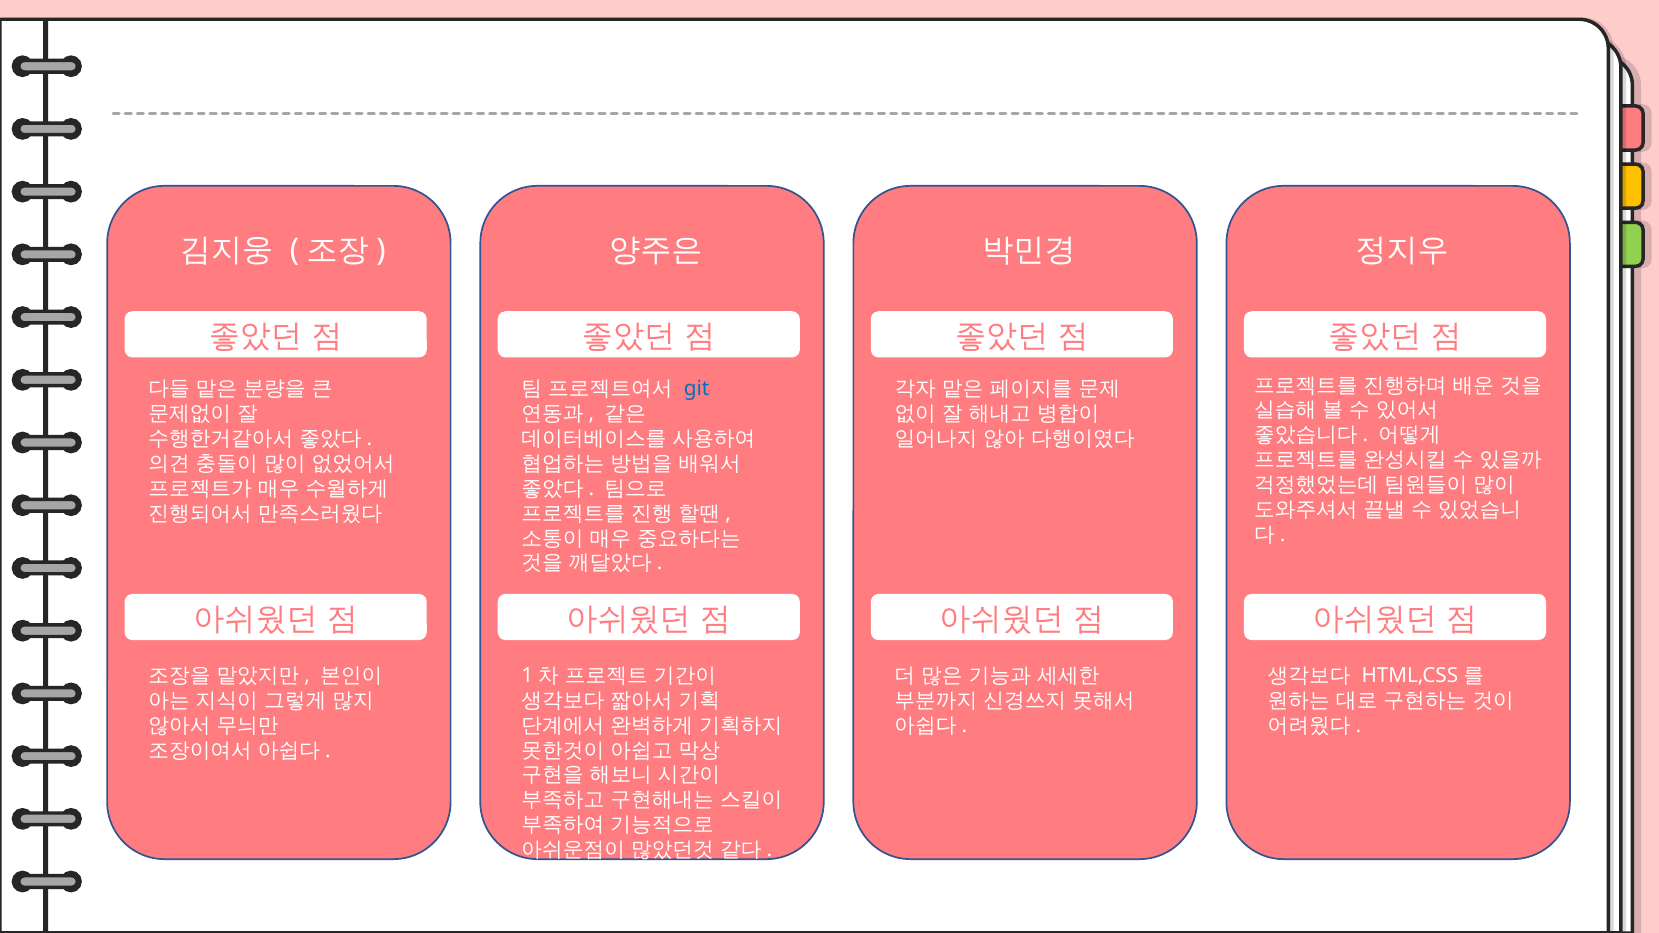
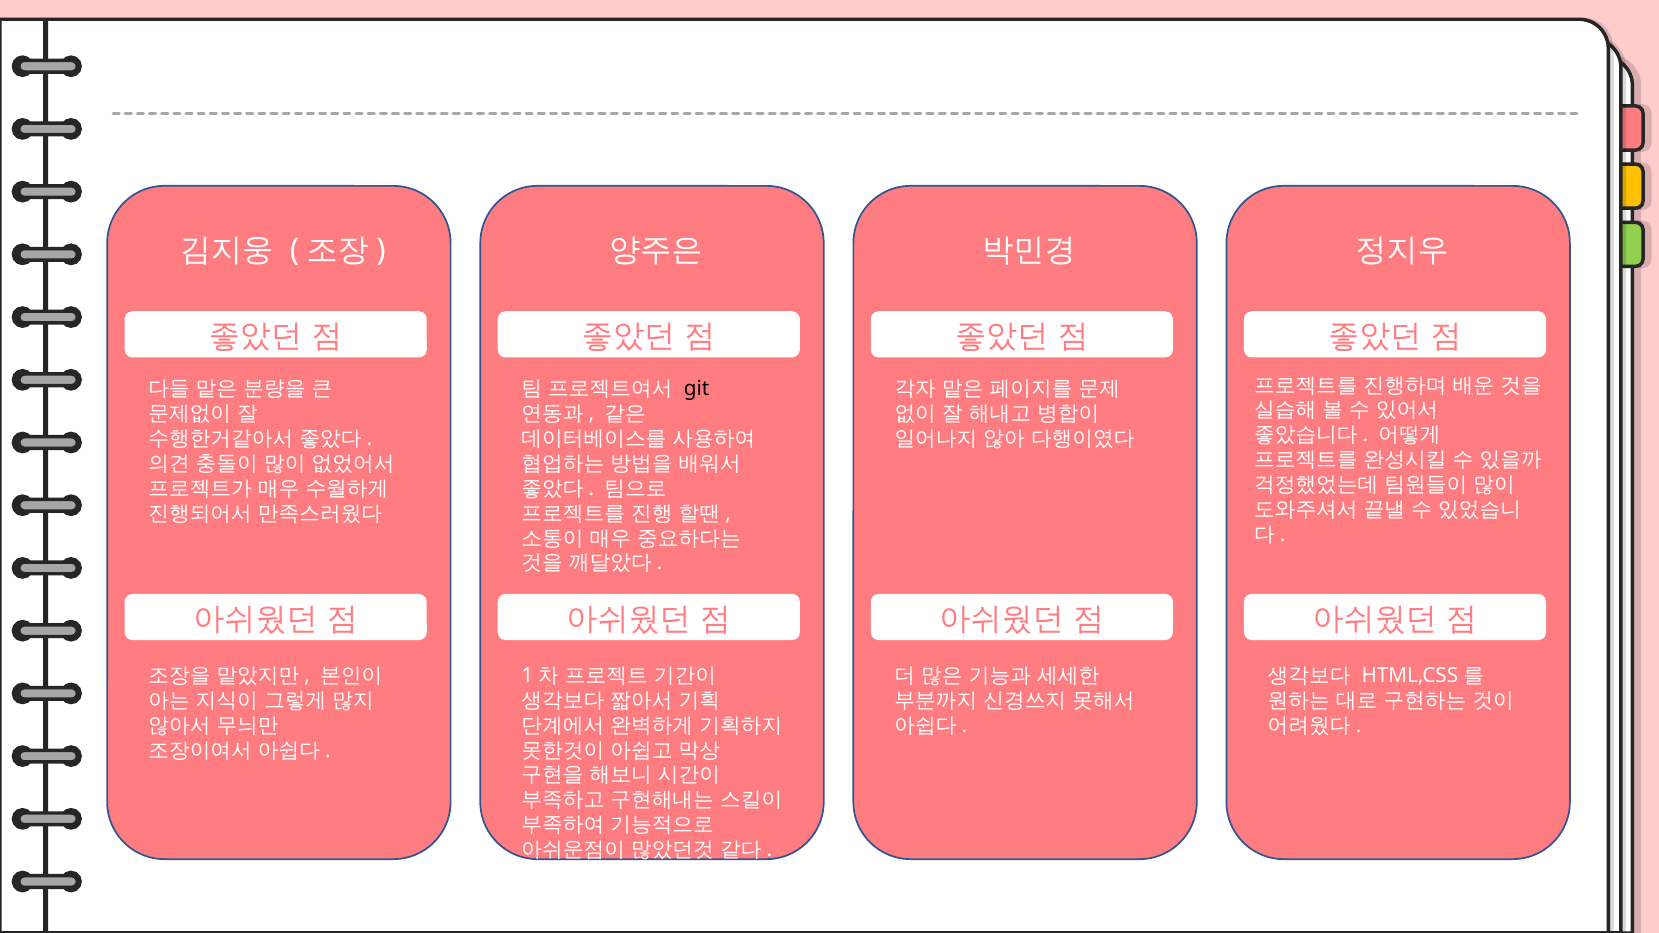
git colour: blue -> black
